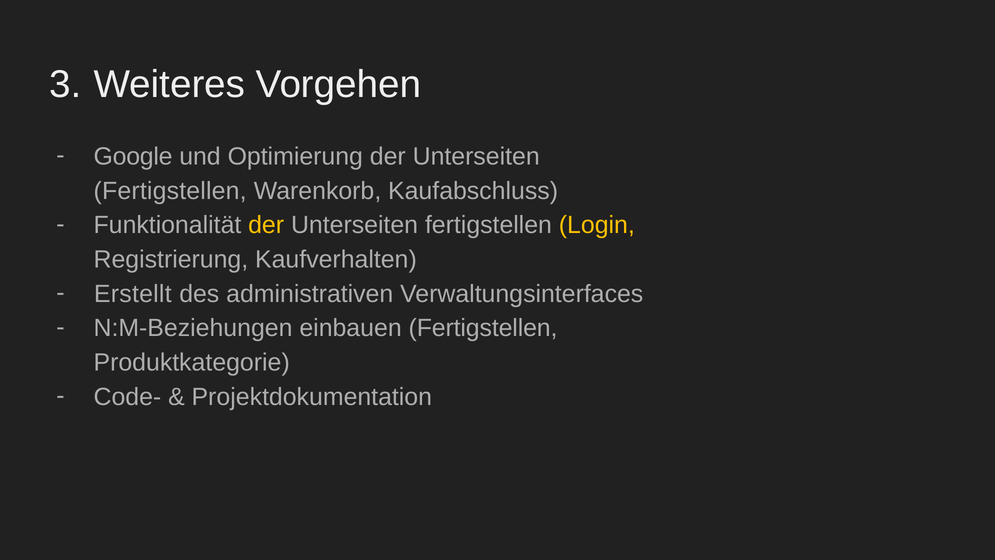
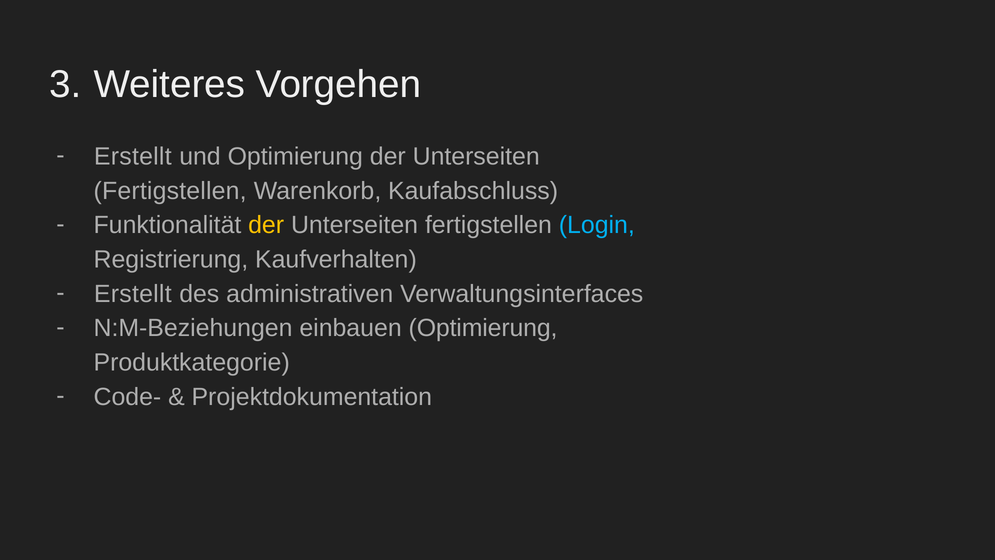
Google at (133, 156): Google -> Erstellt
Login colour: yellow -> light blue
einbauen Fertigstellen: Fertigstellen -> Optimierung
